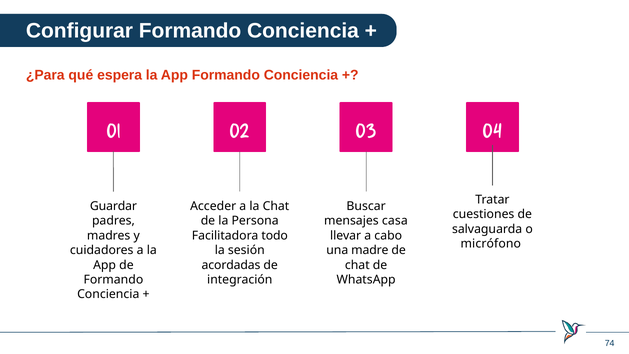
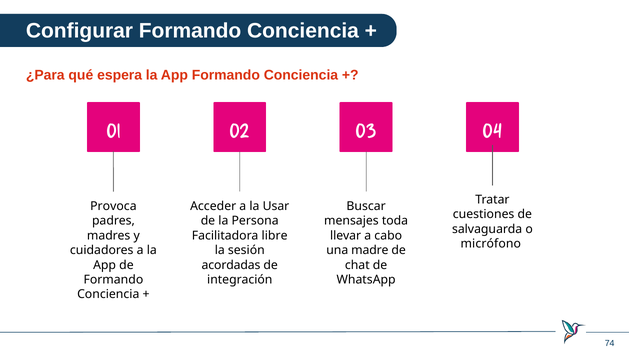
Guardar: Guardar -> Provoca
la Chat: Chat -> Usar
casa: casa -> toda
todo: todo -> libre
